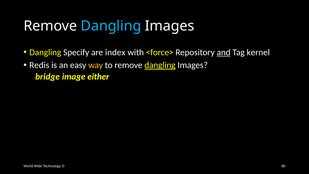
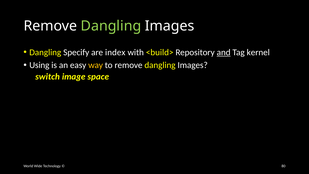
Dangling at (111, 26) colour: light blue -> light green
<force>: <force> -> <build>
Redis: Redis -> Using
dangling at (160, 65) underline: present -> none
bridge: bridge -> switch
either: either -> space
